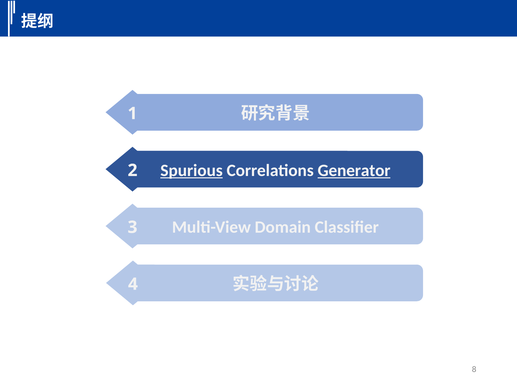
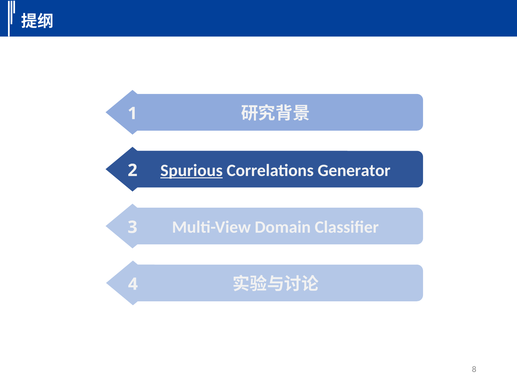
Generator underline: present -> none
